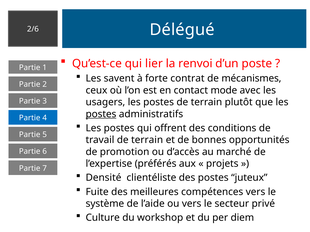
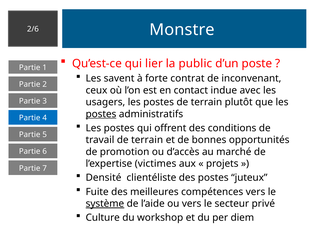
Délégué: Délégué -> Monstre
renvoi: renvoi -> public
mécanismes: mécanismes -> inconvenant
mode: mode -> indue
préférés: préférés -> victimes
système underline: none -> present
